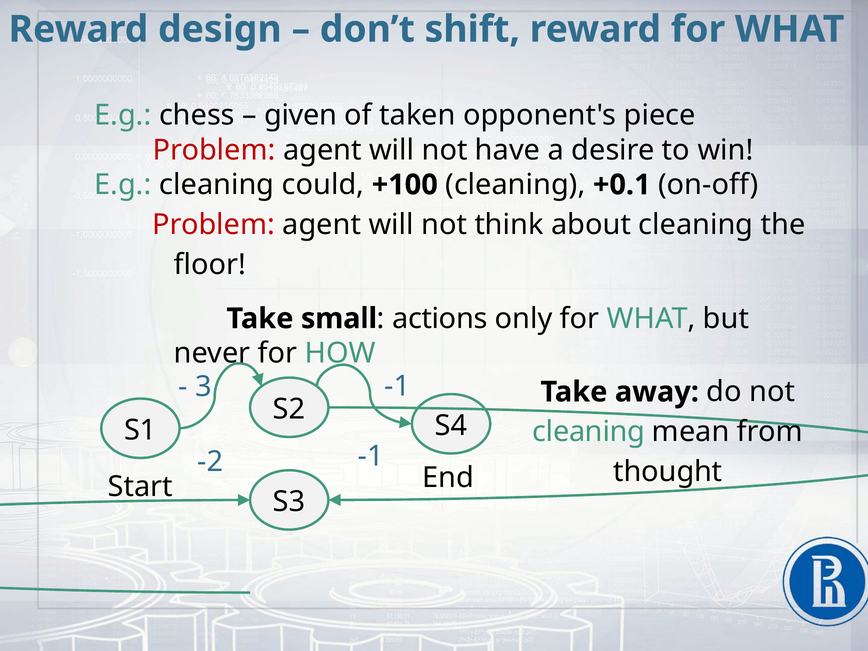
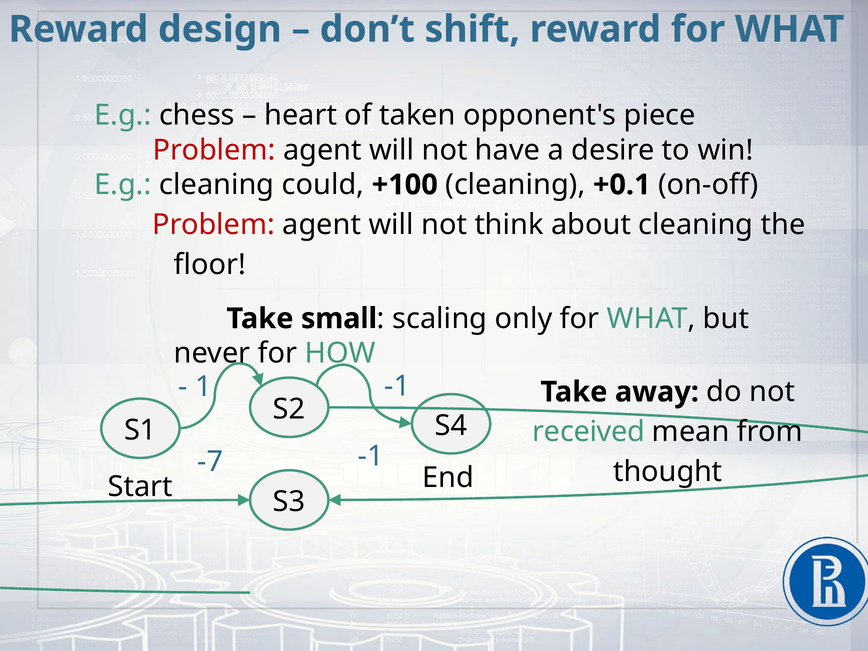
given: given -> heart
actions: actions -> scaling
3: 3 -> 1
cleaning at (589, 432): cleaning -> received
-2: -2 -> -7
